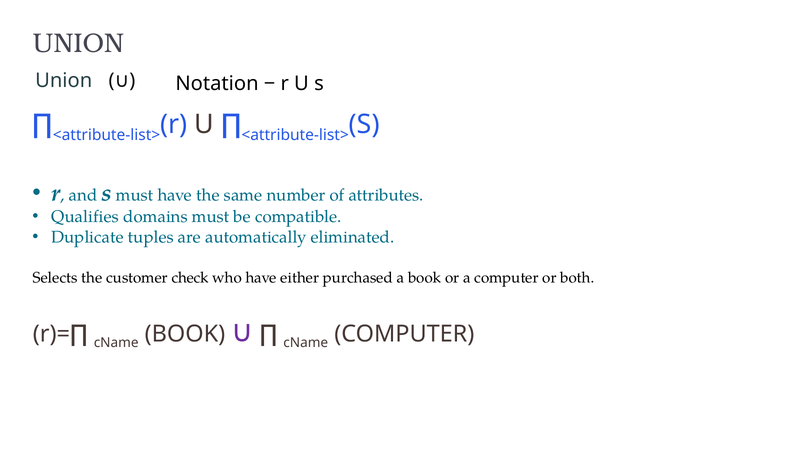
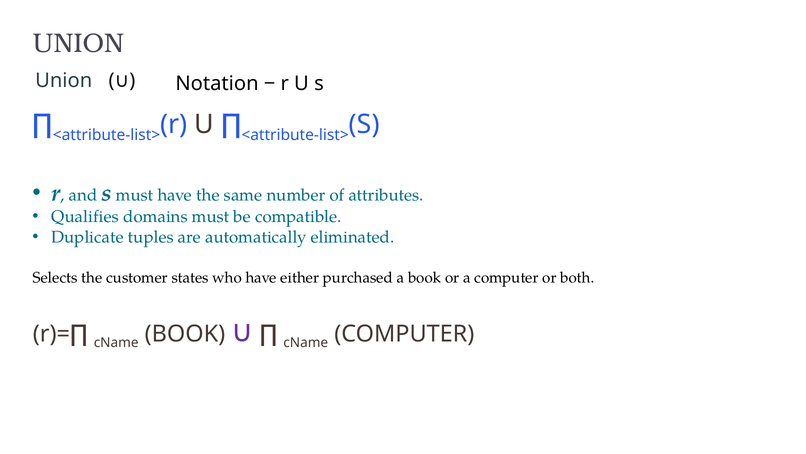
check: check -> states
